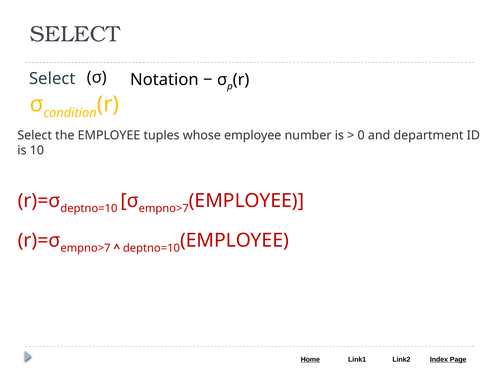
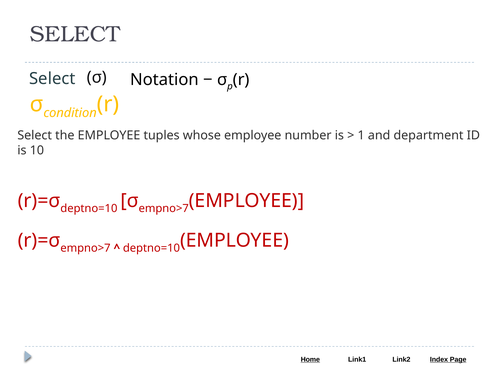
0: 0 -> 1
